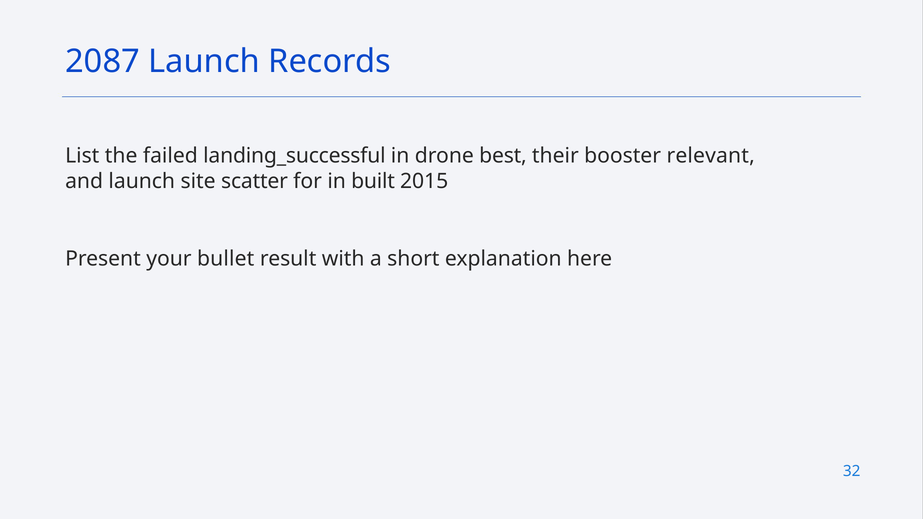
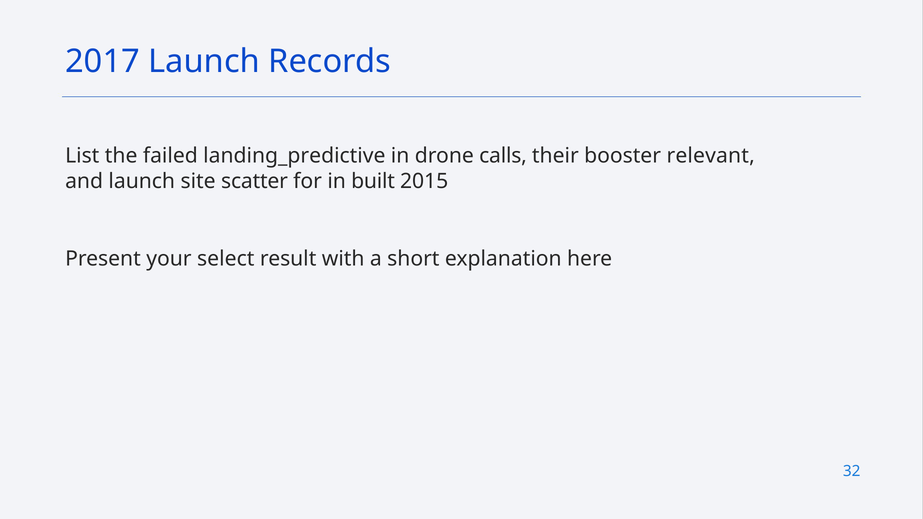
2087: 2087 -> 2017
landing_successful: landing_successful -> landing_predictive
best: best -> calls
bullet: bullet -> select
